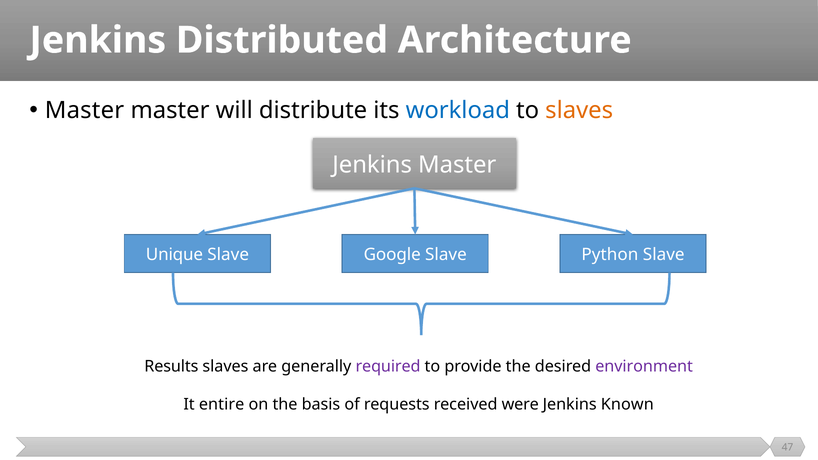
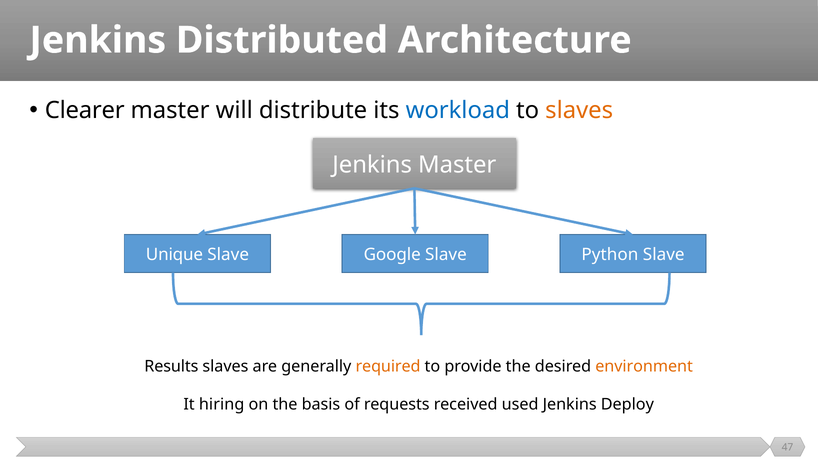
Master at (84, 110): Master -> Clearer
required colour: purple -> orange
environment colour: purple -> orange
entire: entire -> hiring
were: were -> used
Known: Known -> Deploy
